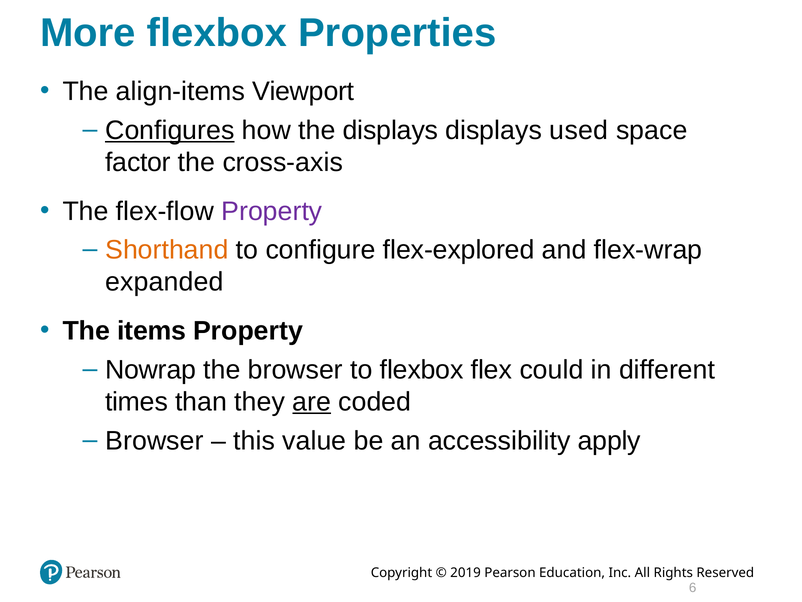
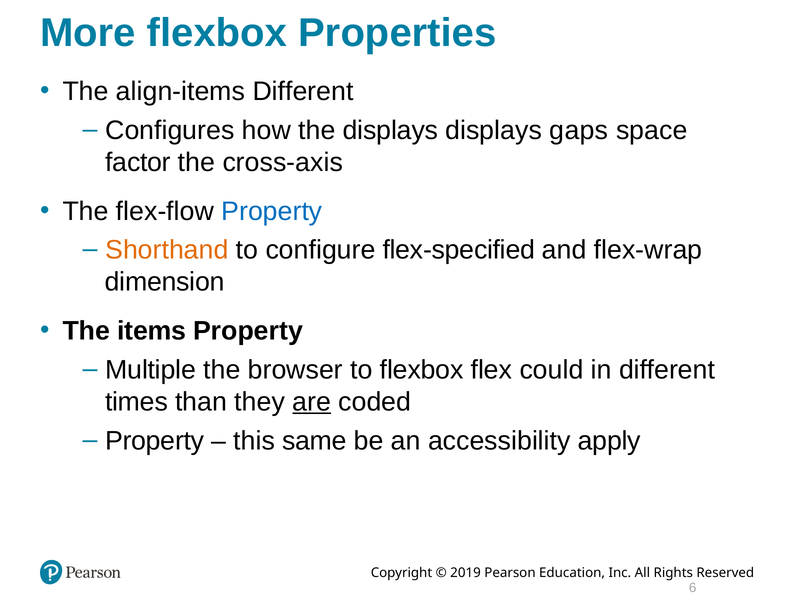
align-items Viewport: Viewport -> Different
Configures underline: present -> none
used: used -> gaps
Property at (272, 211) colour: purple -> blue
flex-explored: flex-explored -> flex-specified
expanded: expanded -> dimension
Nowrap: Nowrap -> Multiple
Browser at (154, 440): Browser -> Property
value: value -> same
